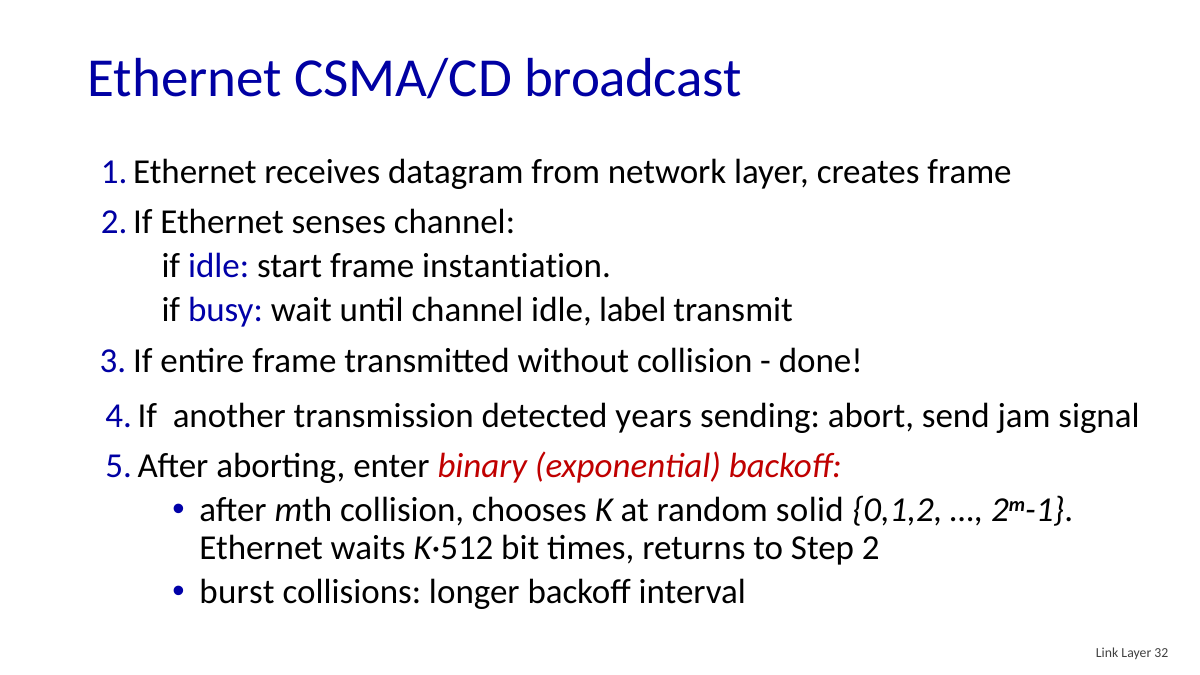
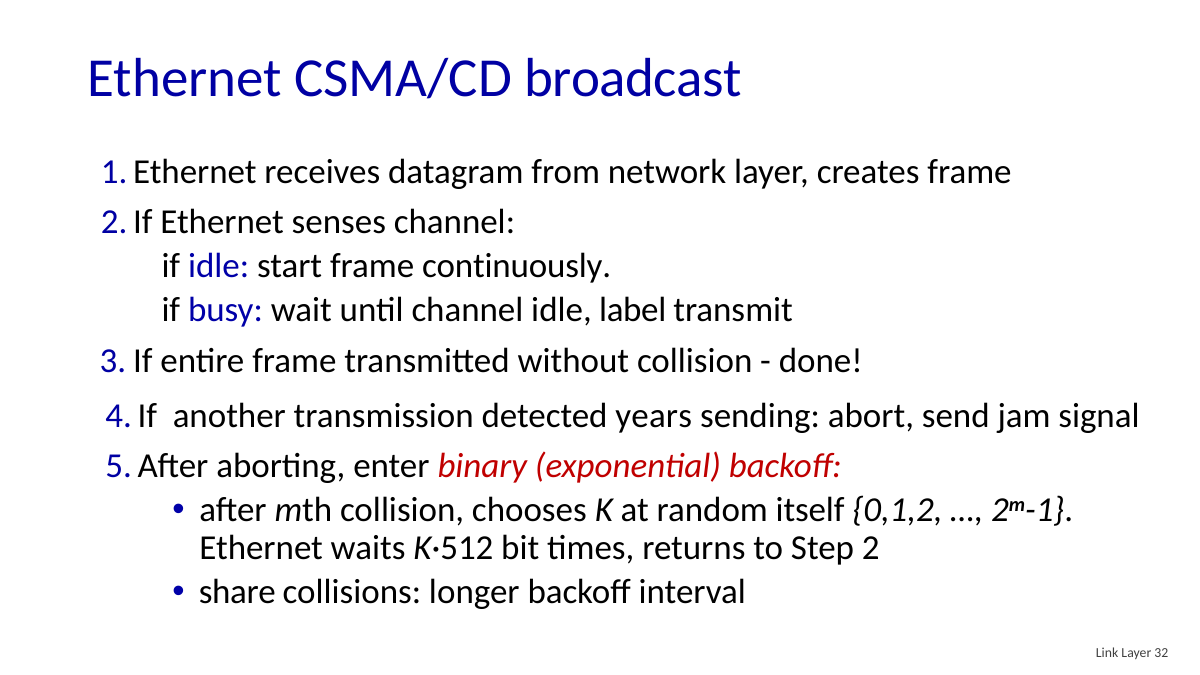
instantiation: instantiation -> continuously
solid: solid -> itself
burst: burst -> share
